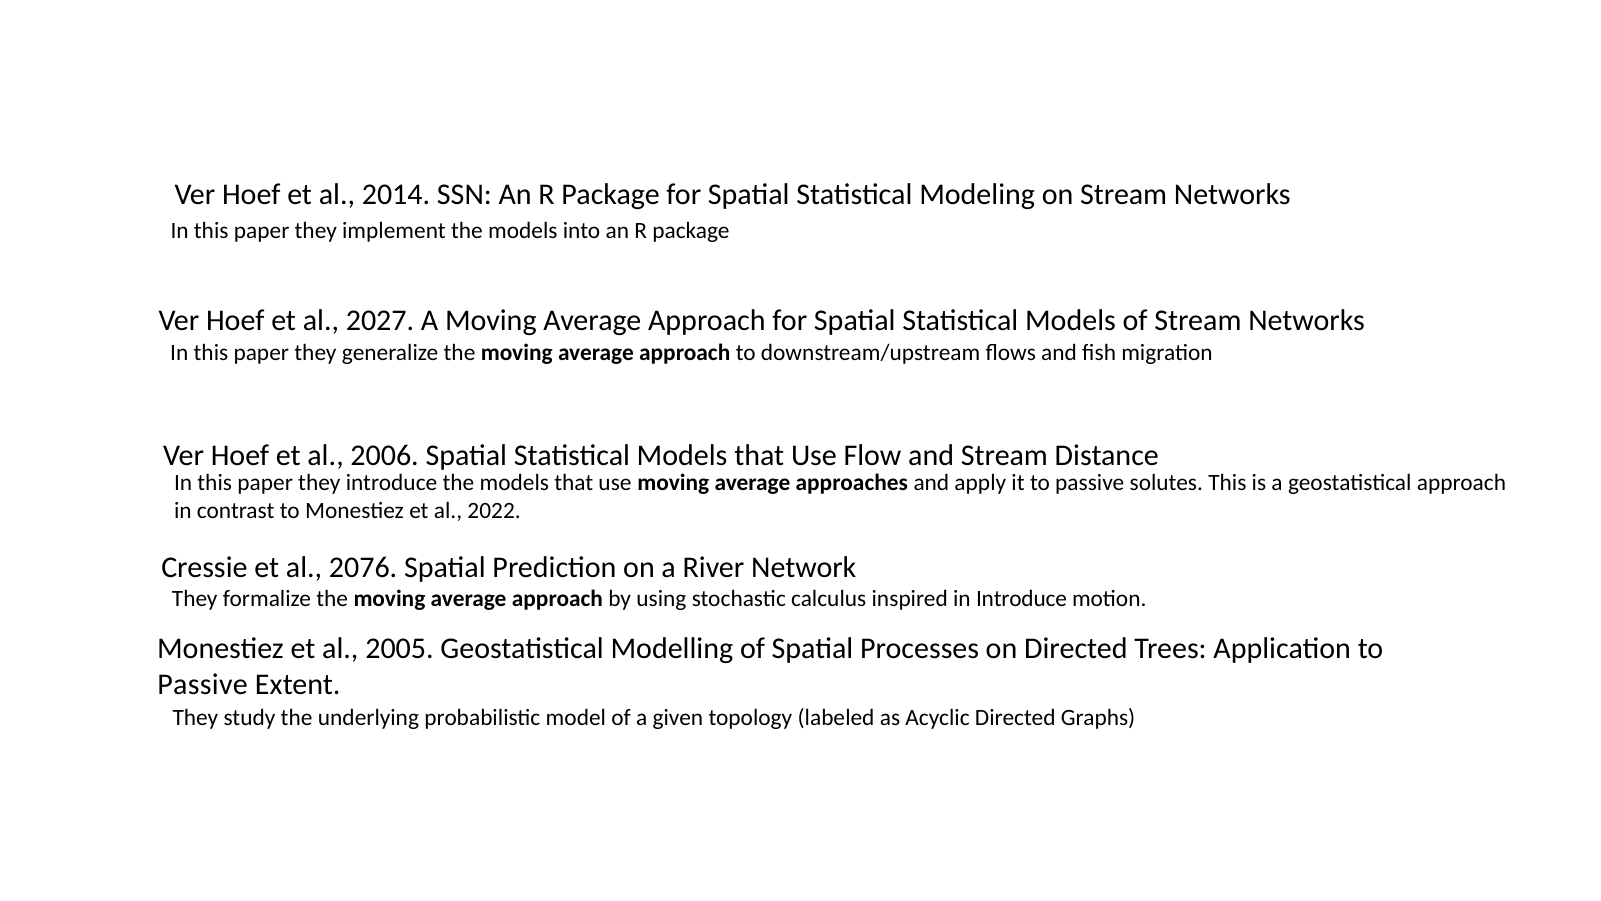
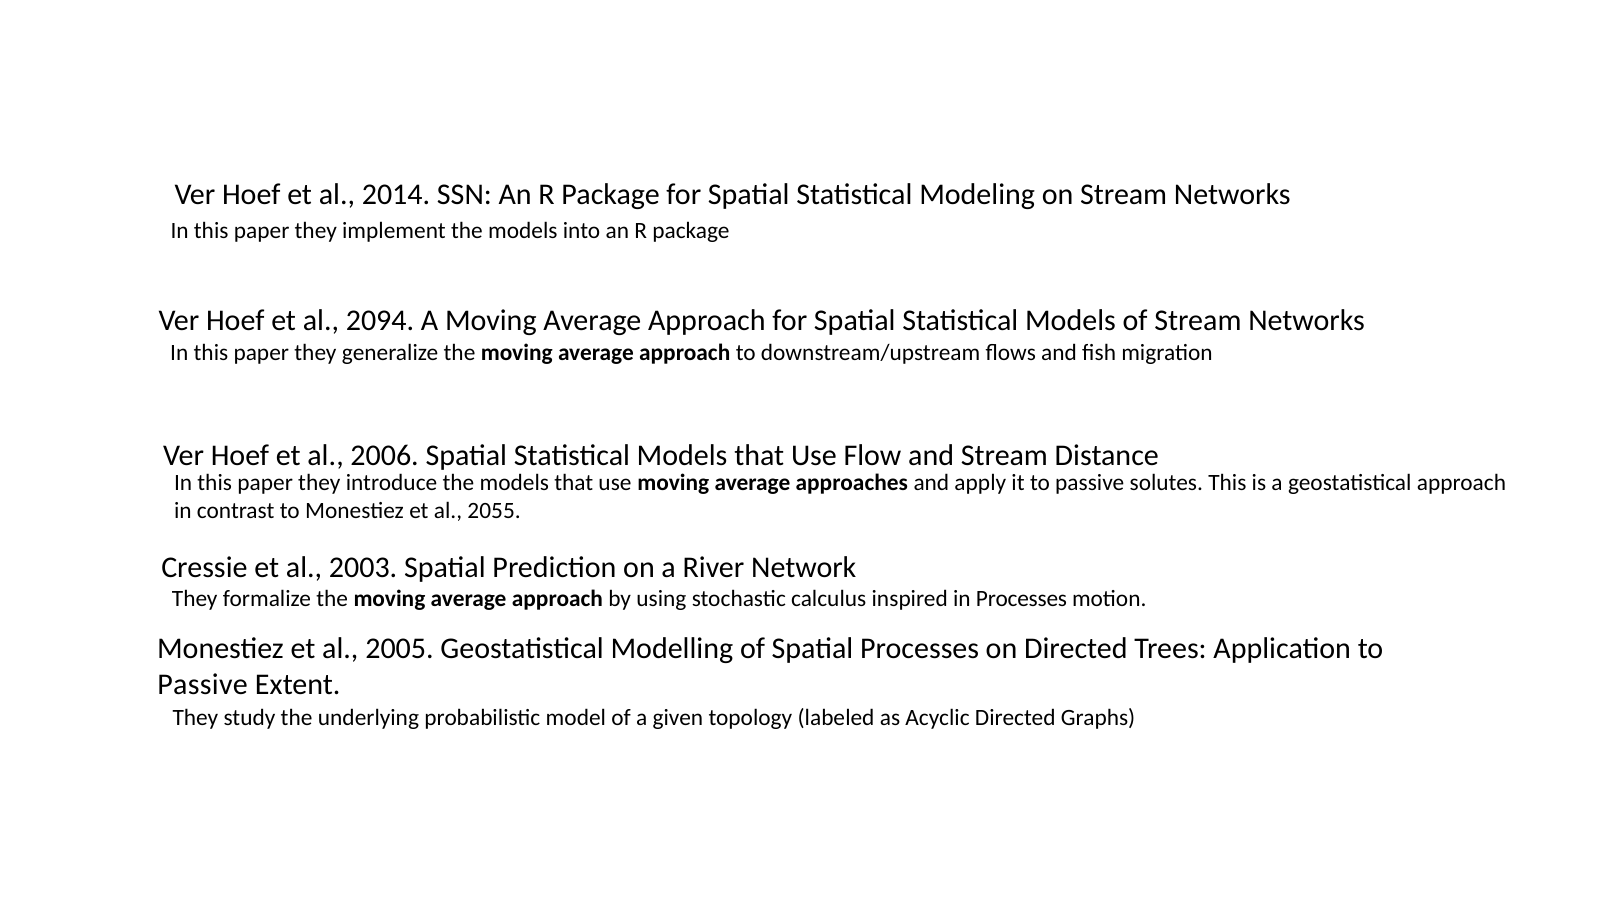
2027: 2027 -> 2094
2022: 2022 -> 2055
2076: 2076 -> 2003
in Introduce: Introduce -> Processes
